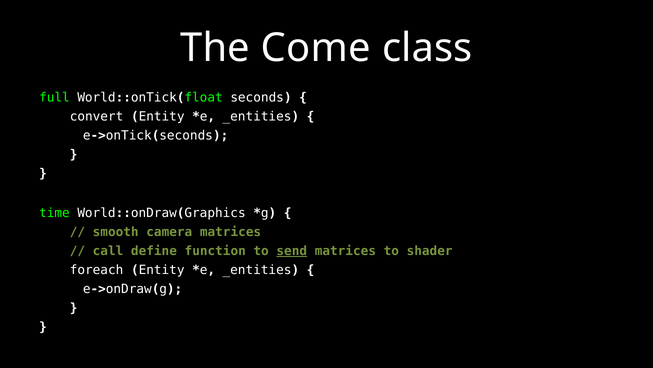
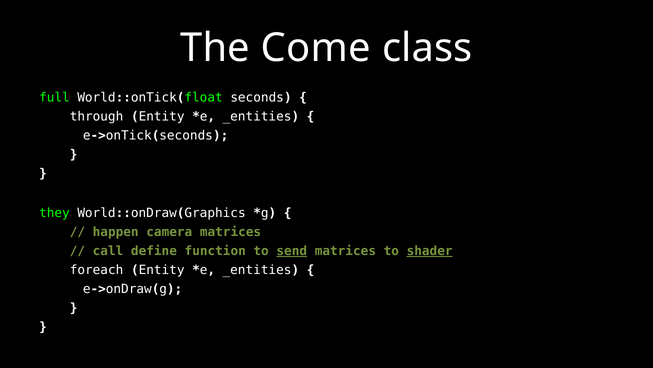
convert: convert -> through
time: time -> they
smooth: smooth -> happen
shader underline: none -> present
